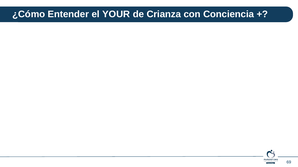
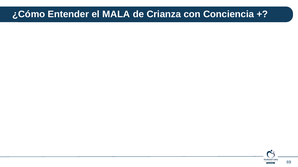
YOUR: YOUR -> MALA
